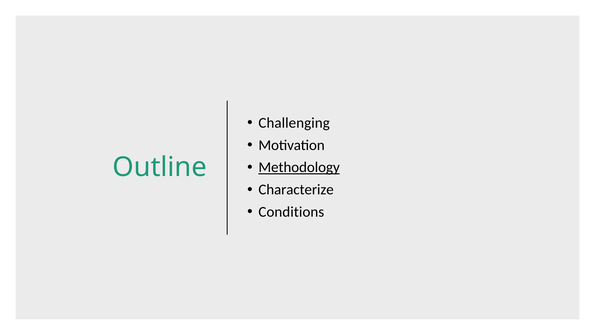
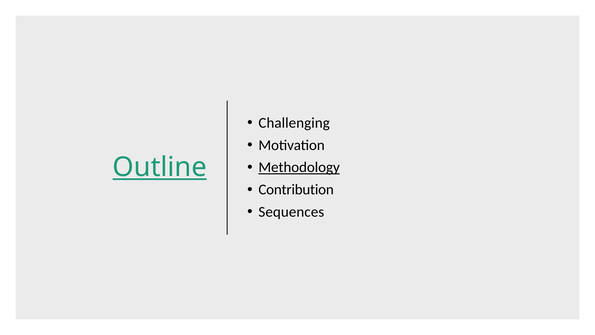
Outline underline: none -> present
Characterize: Characterize -> Contribution
Conditions: Conditions -> Sequences
